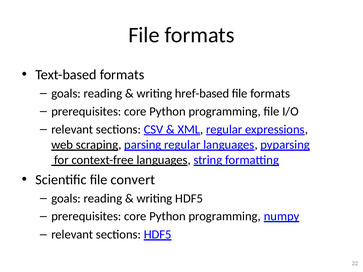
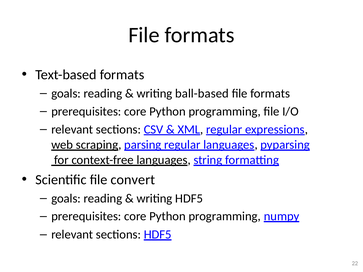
href-based: href-based -> ball-based
